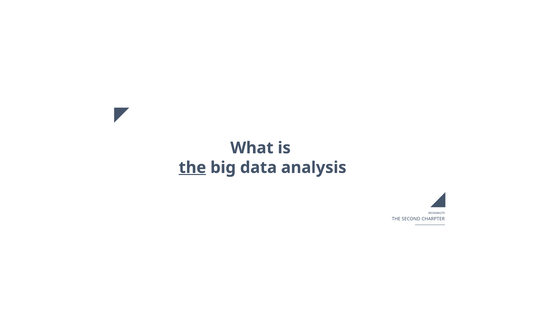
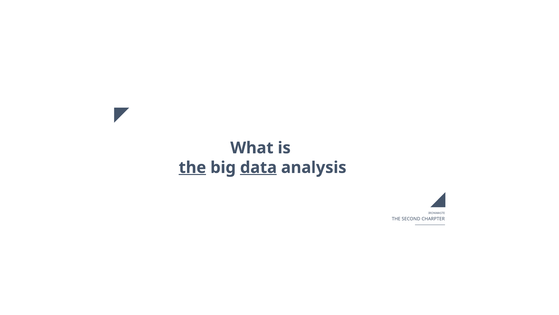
data underline: none -> present
